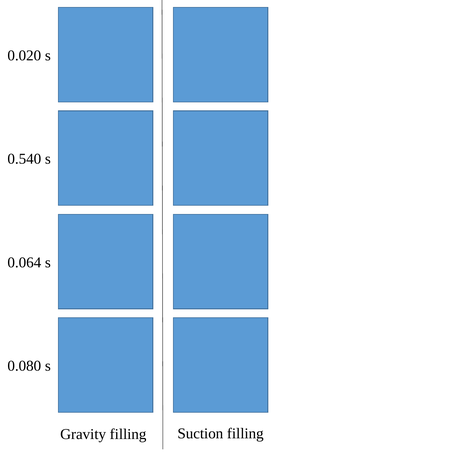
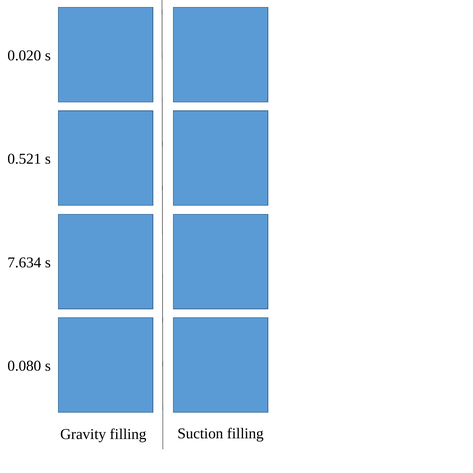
0.540: 0.540 -> 0.521
0.064: 0.064 -> 7.634
